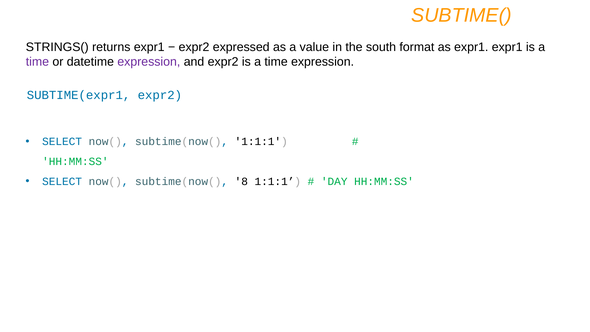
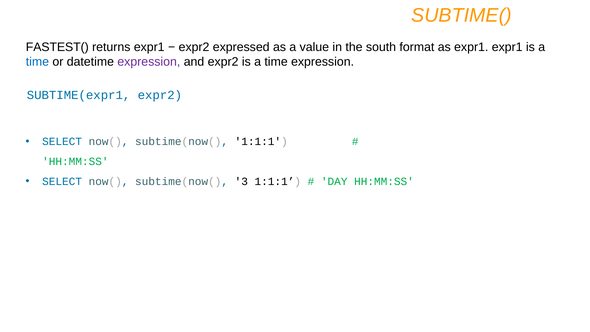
STRINGS(: STRINGS( -> FASTEST(
time at (37, 62) colour: purple -> blue
8: 8 -> 3
